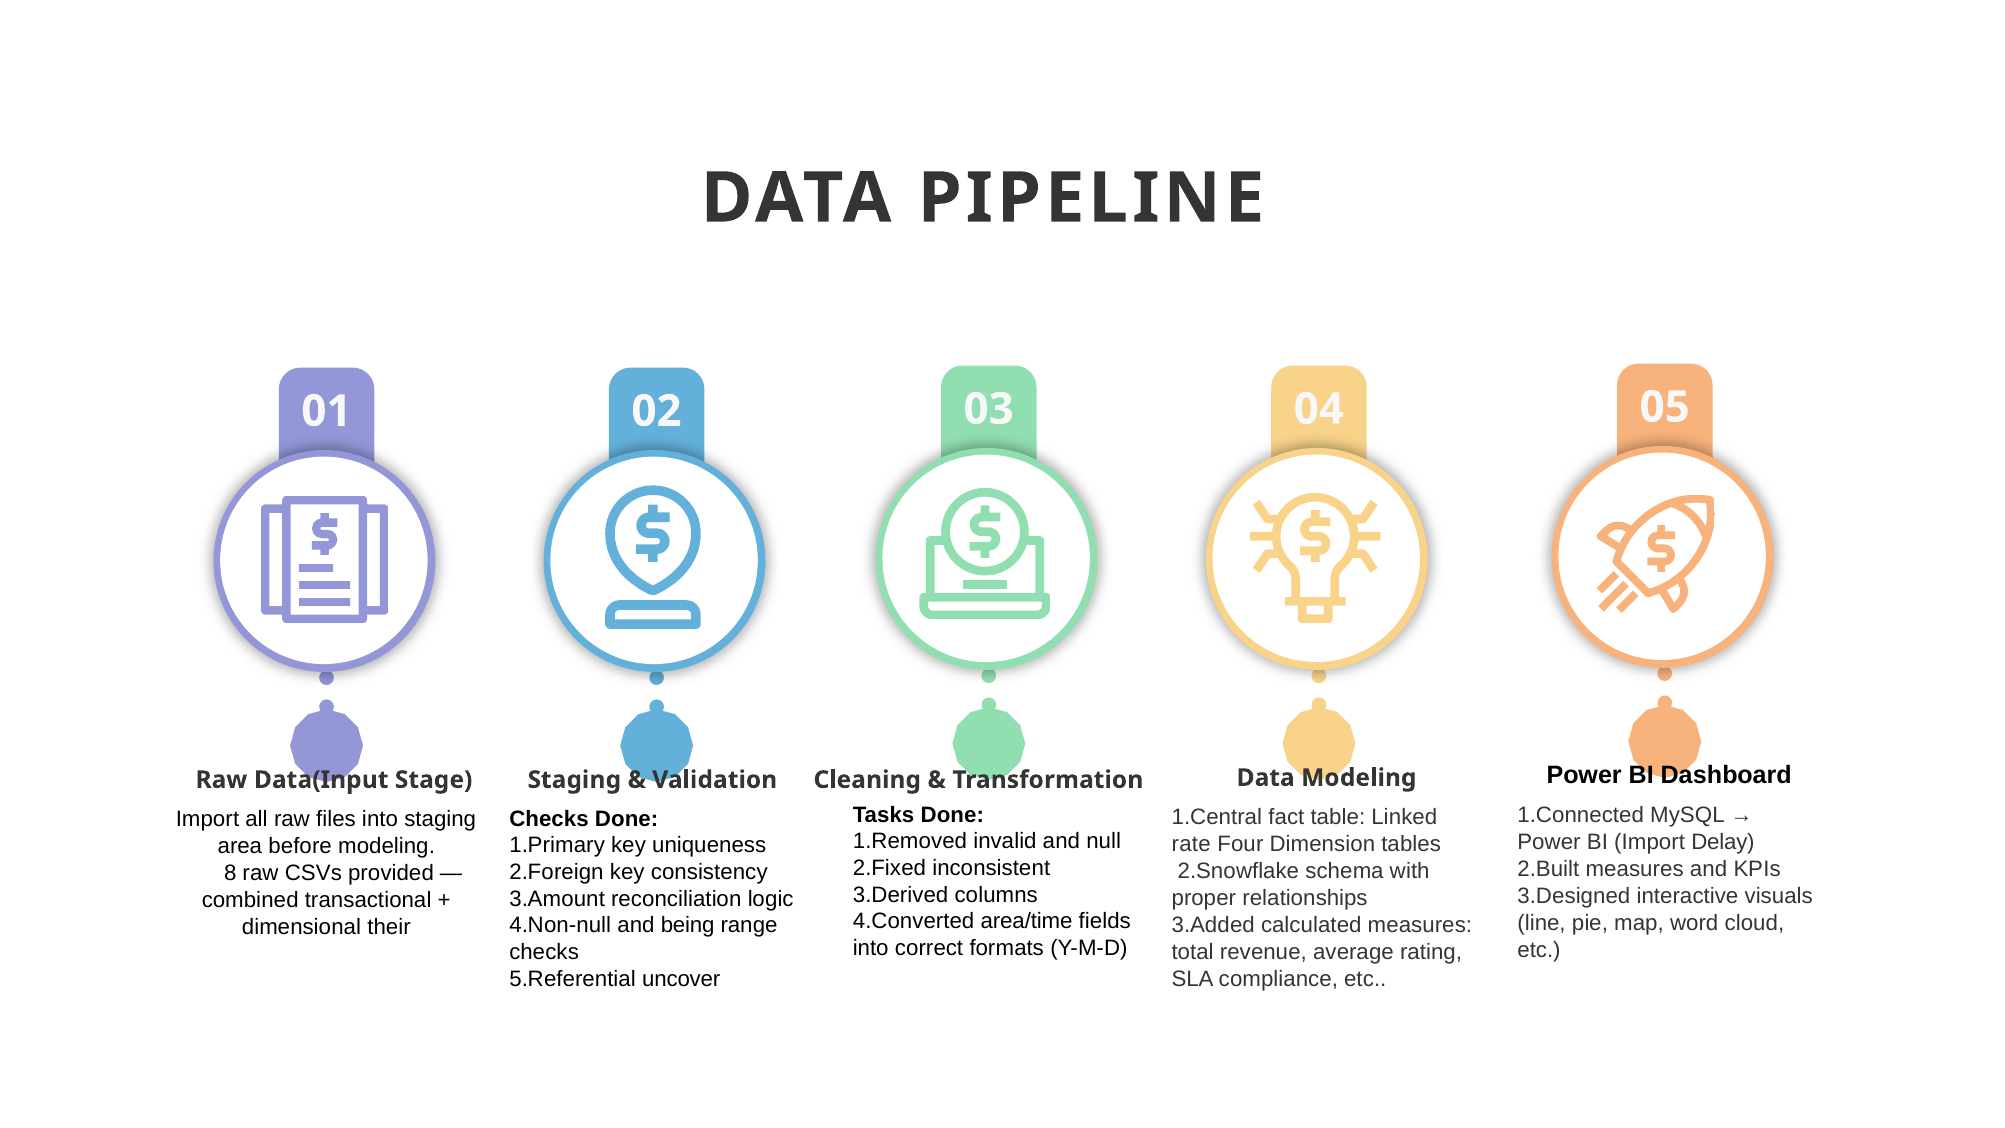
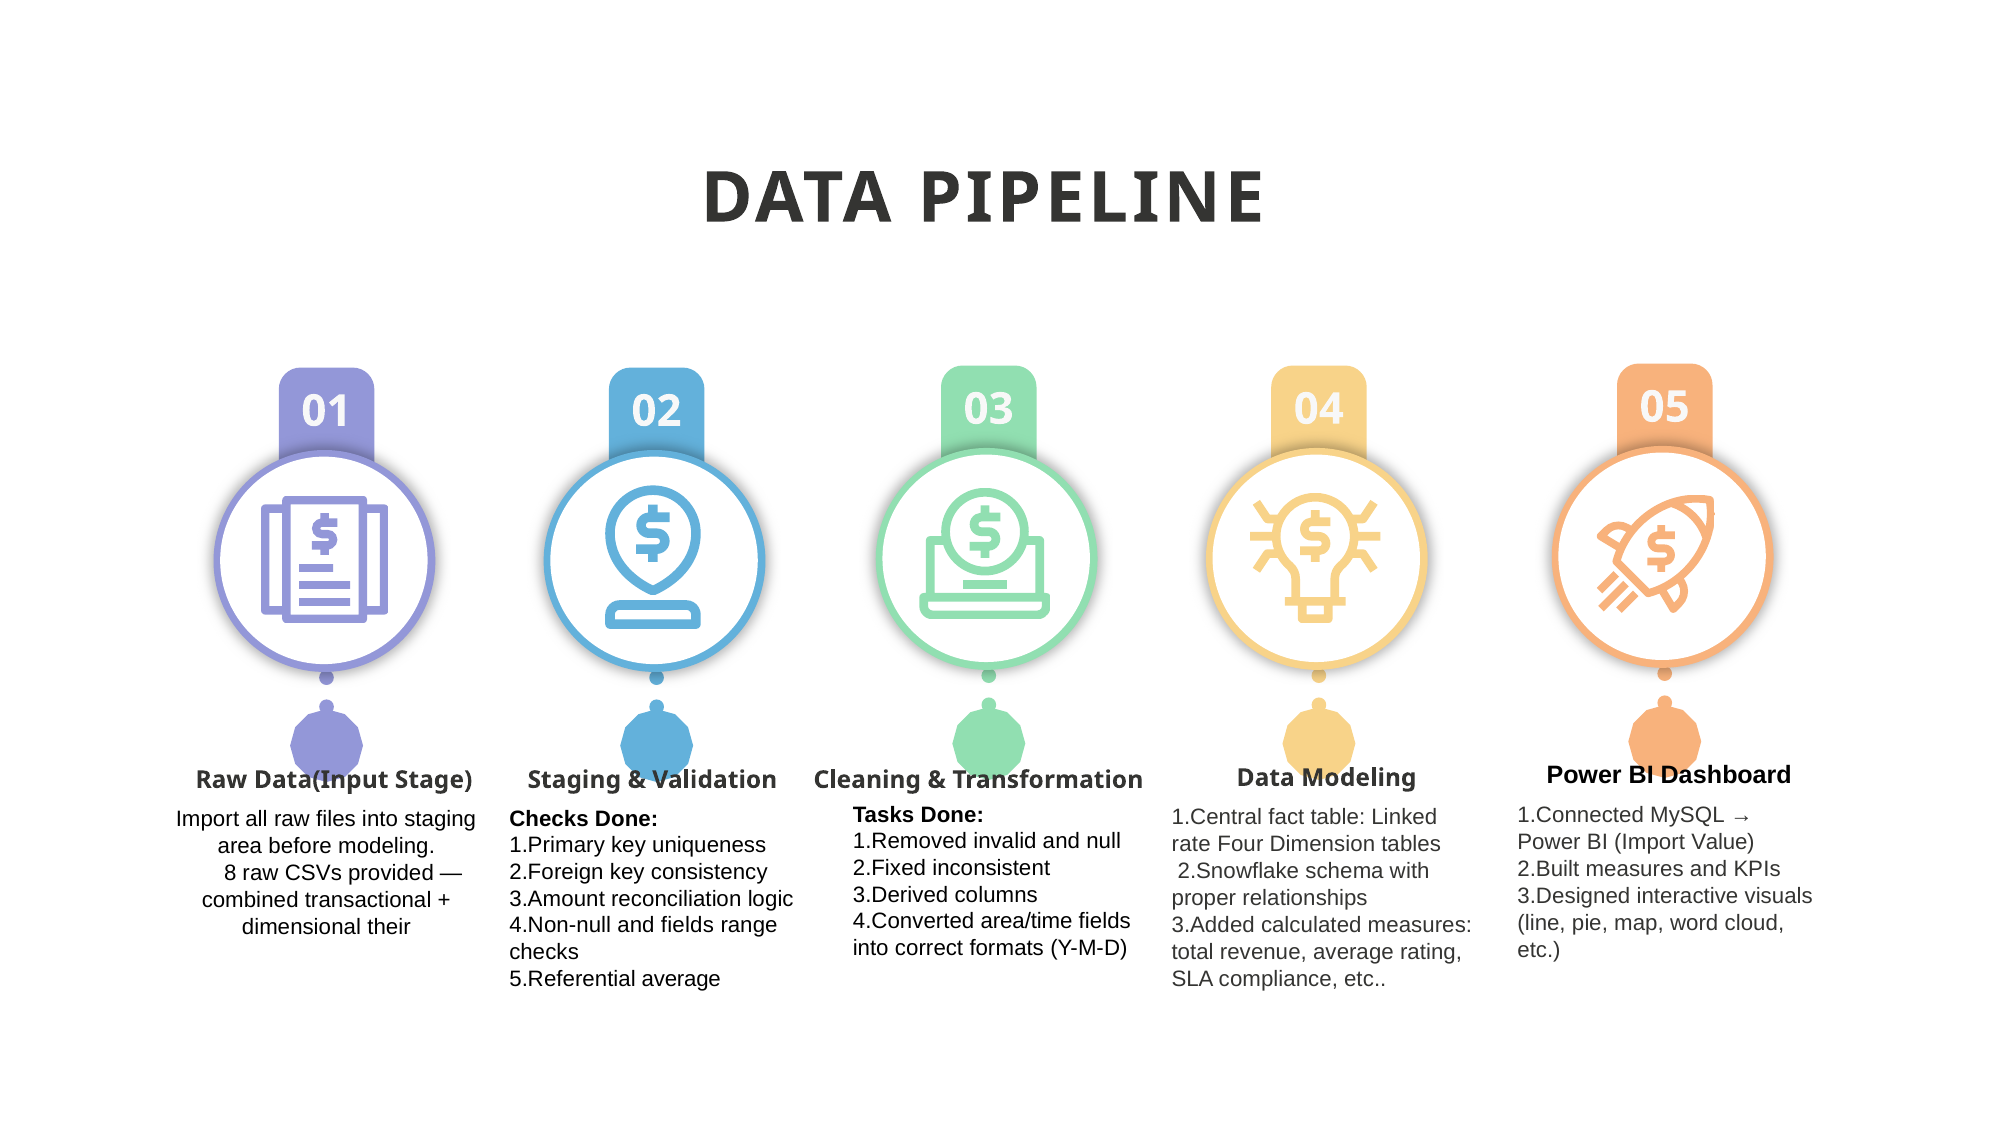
Delay: Delay -> Value
and being: being -> fields
5.Referential uncover: uncover -> average
